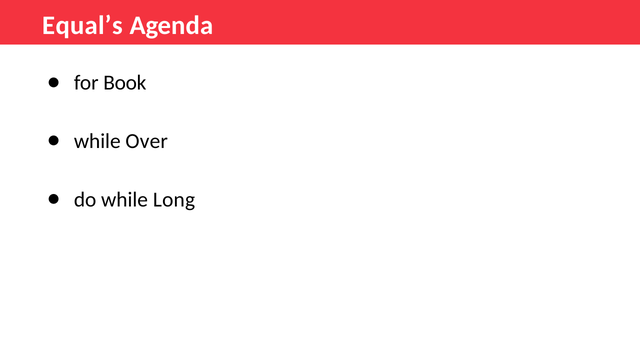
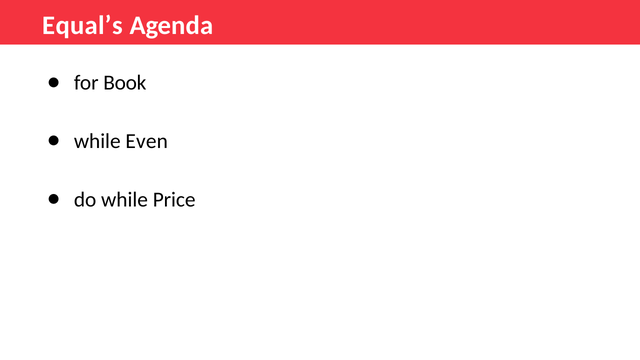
Over: Over -> Even
Long: Long -> Price
